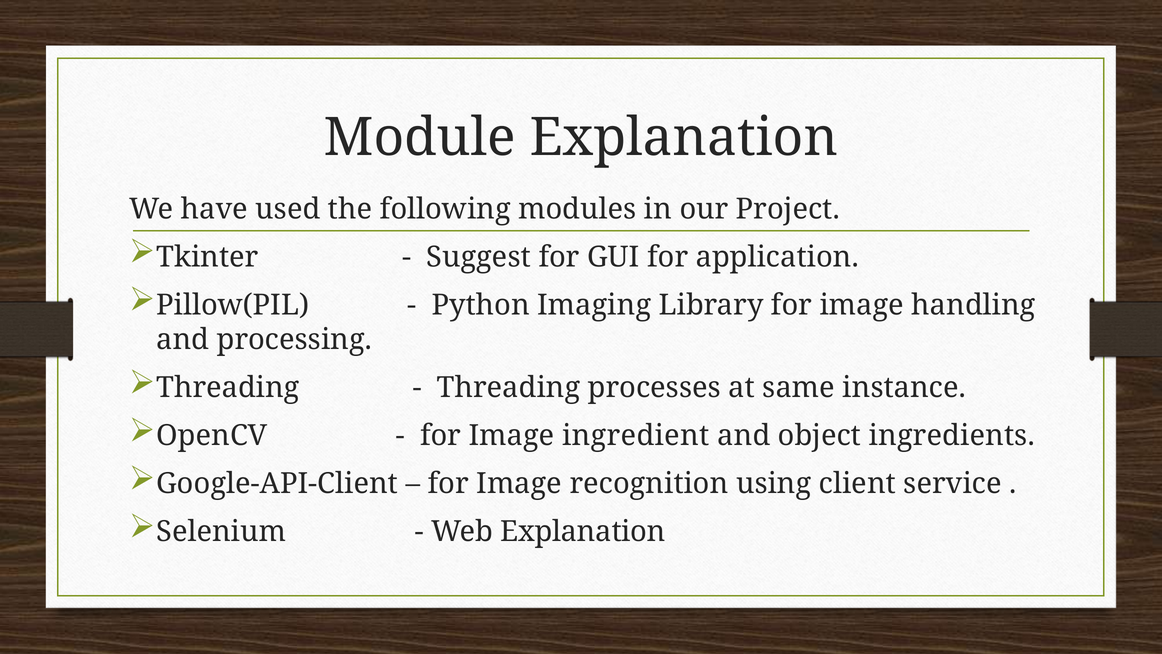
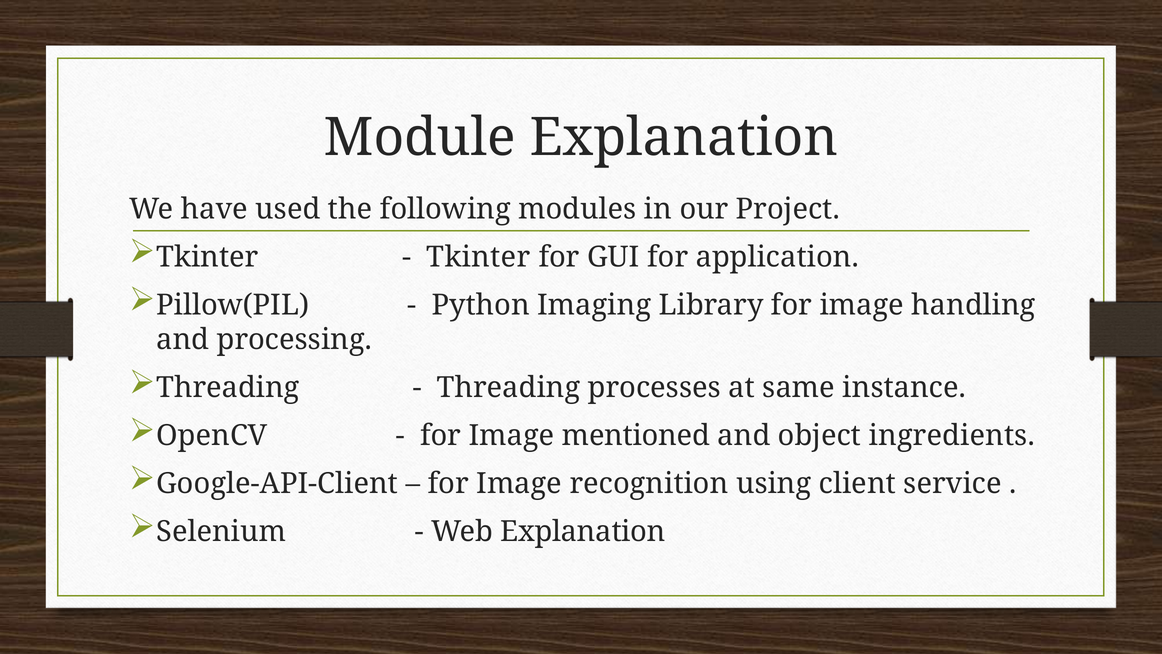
Suggest at (479, 257): Suggest -> Tkinter
ingredient: ingredient -> mentioned
